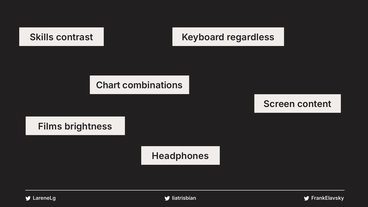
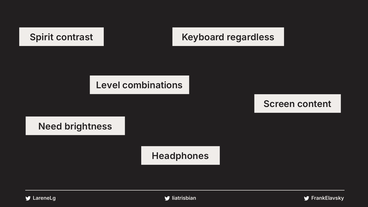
Skills: Skills -> Spirit
Chart: Chart -> Level
Films: Films -> Need
